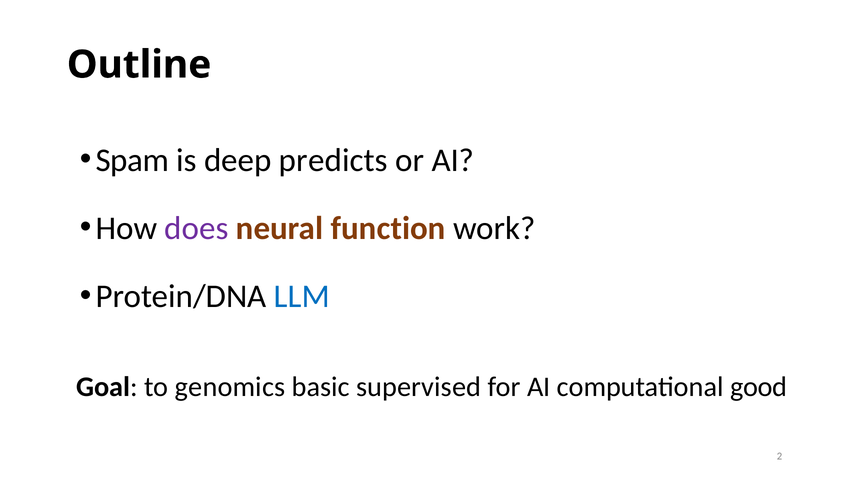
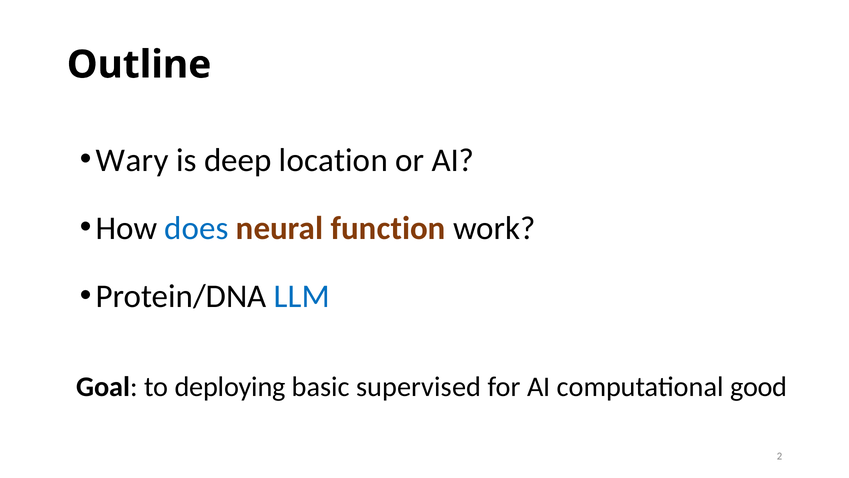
Spam: Spam -> Wary
predicts: predicts -> location
does colour: purple -> blue
genomics: genomics -> deploying
